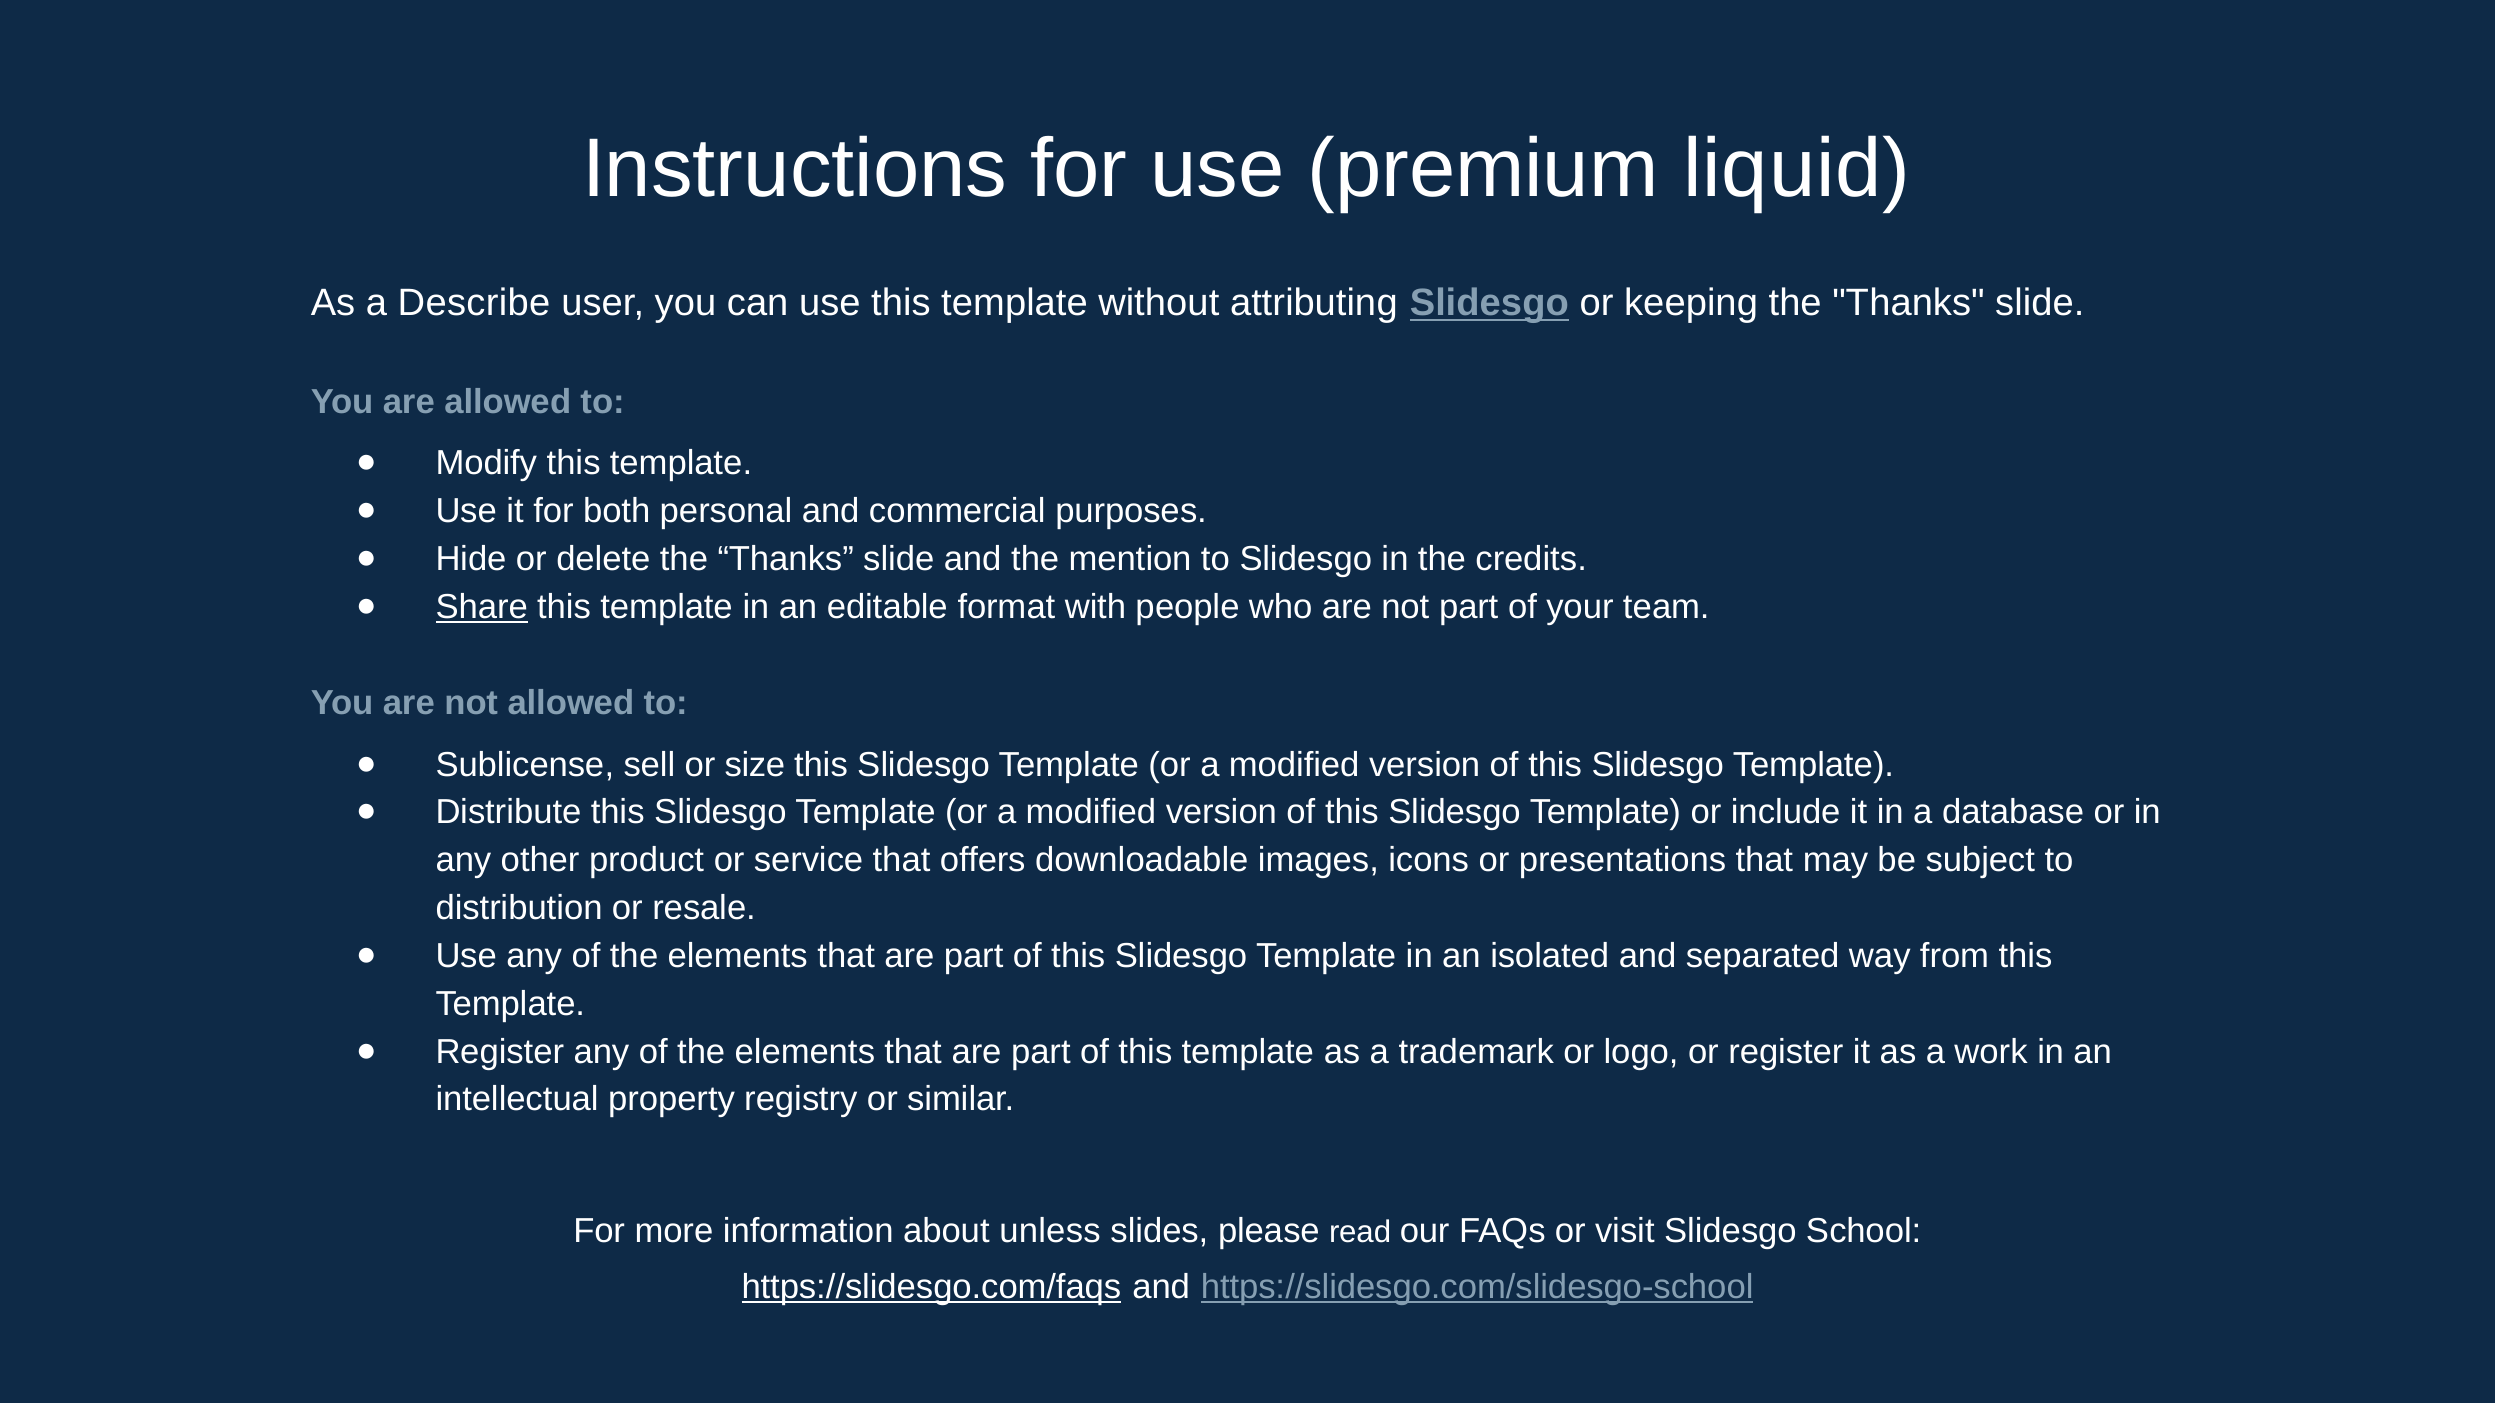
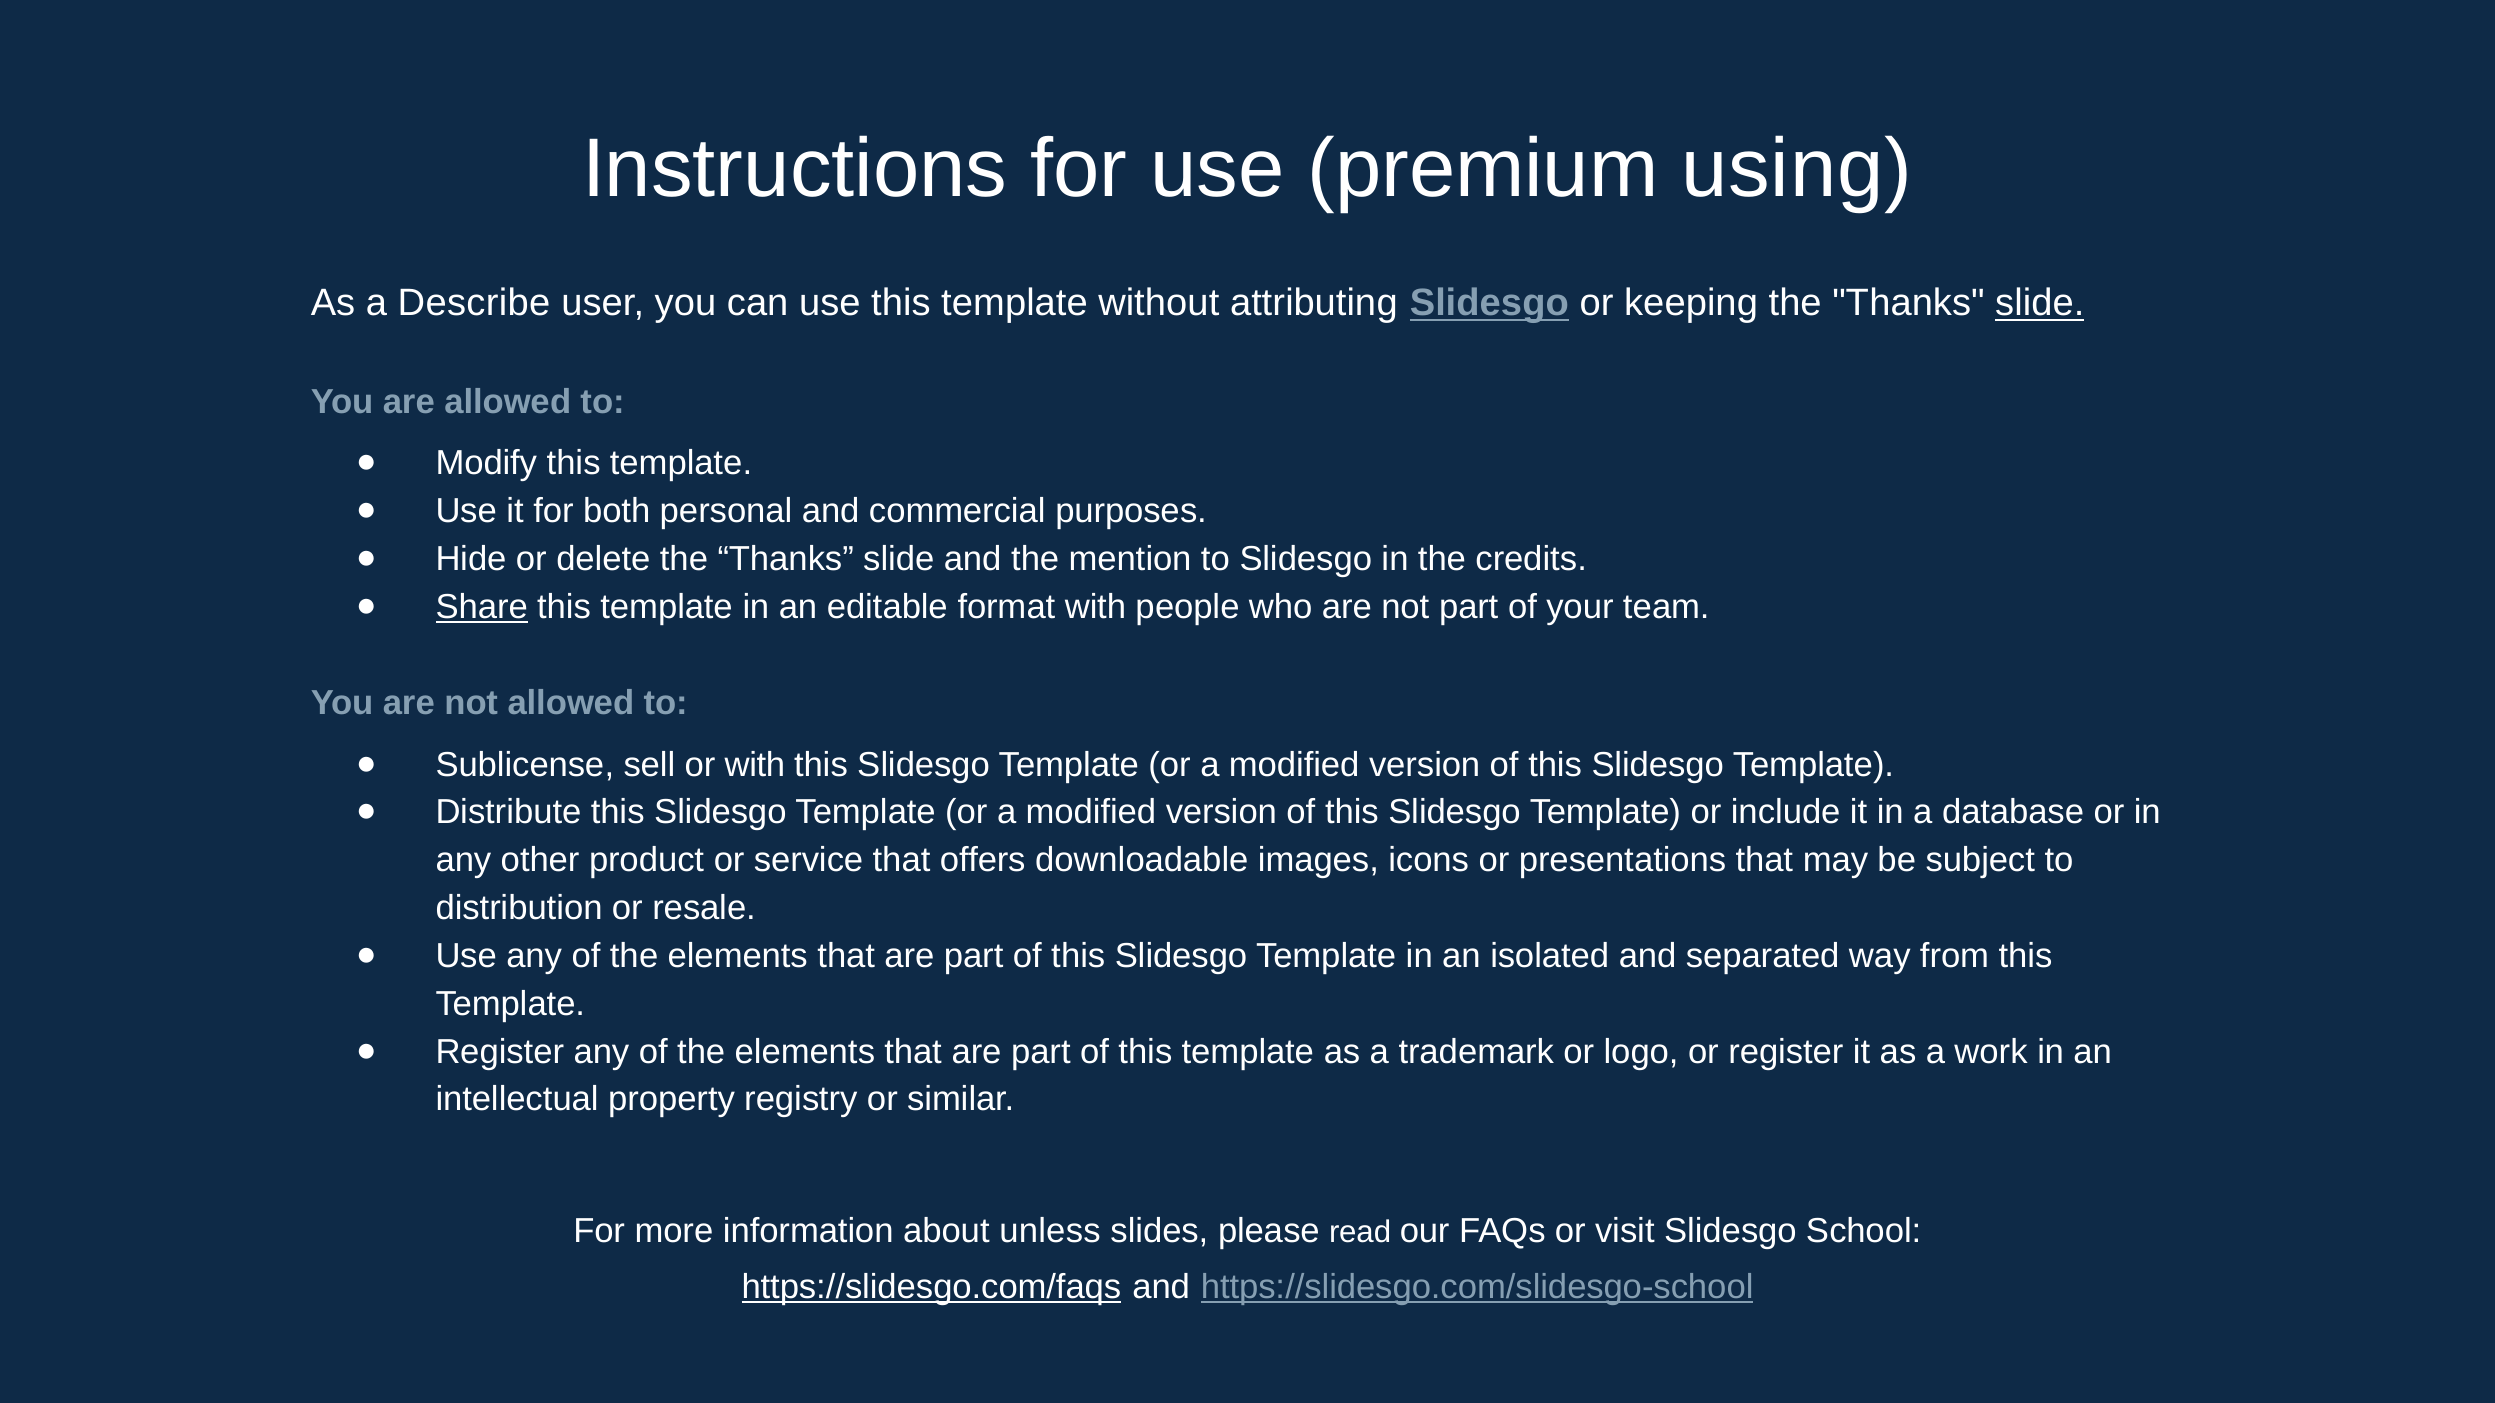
liquid: liquid -> using
slide at (2040, 304) underline: none -> present
or size: size -> with
